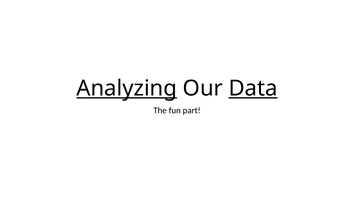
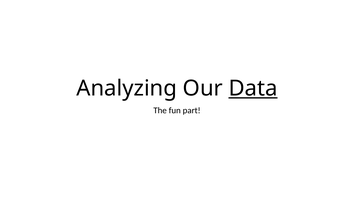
Analyzing underline: present -> none
